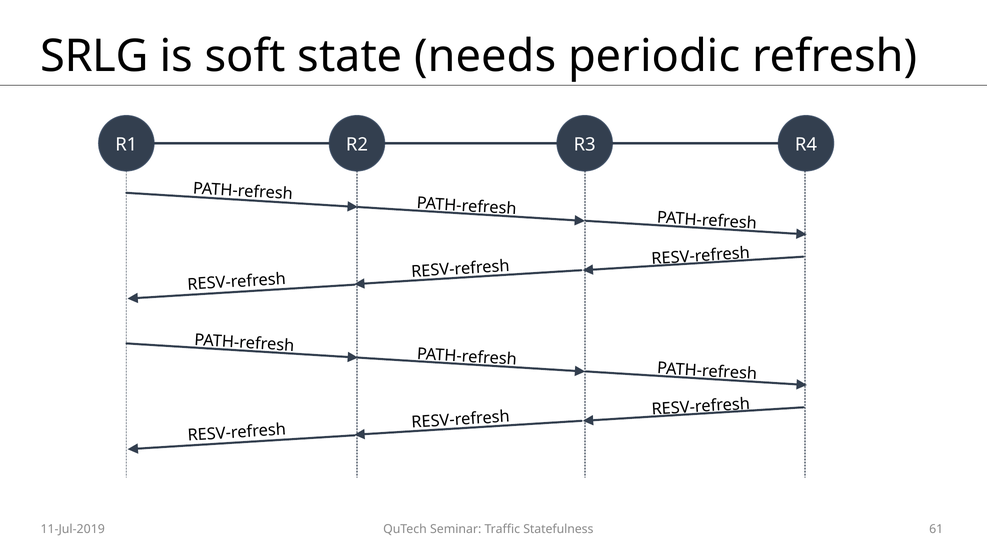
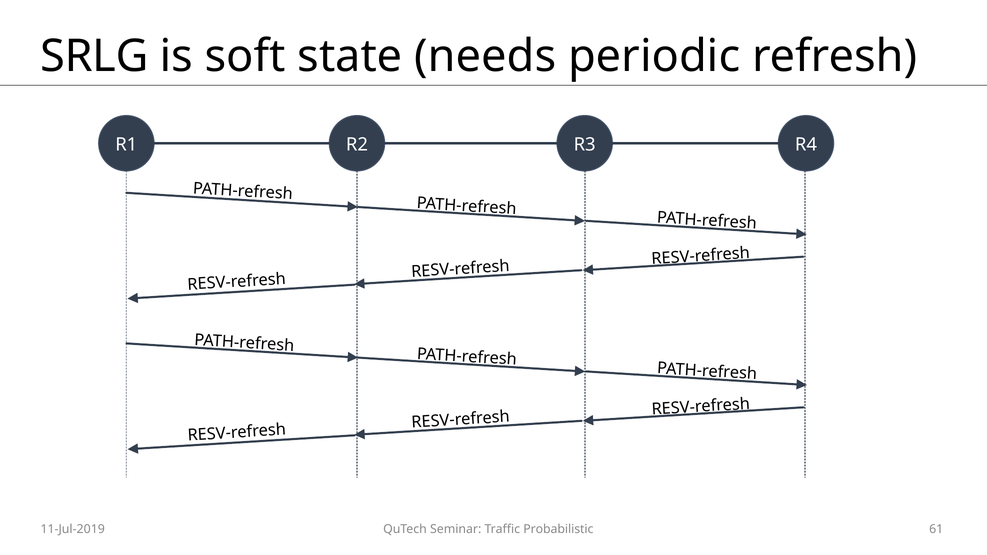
Statefulness: Statefulness -> Probabilistic
